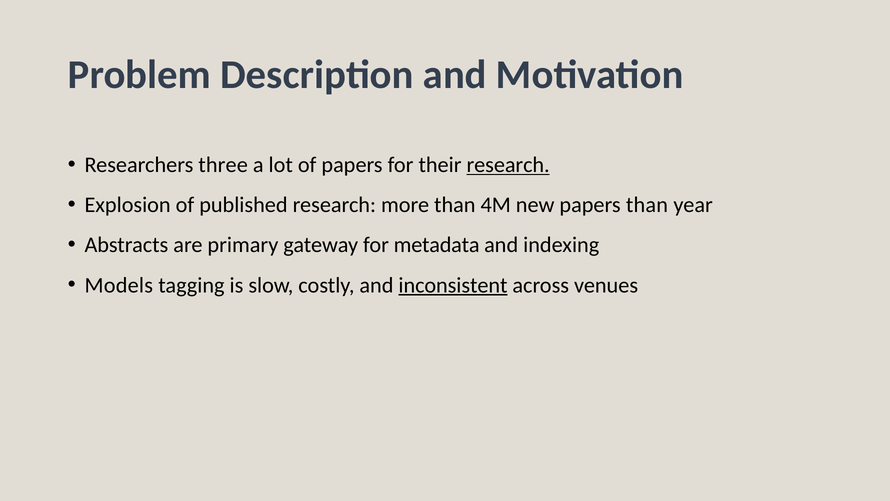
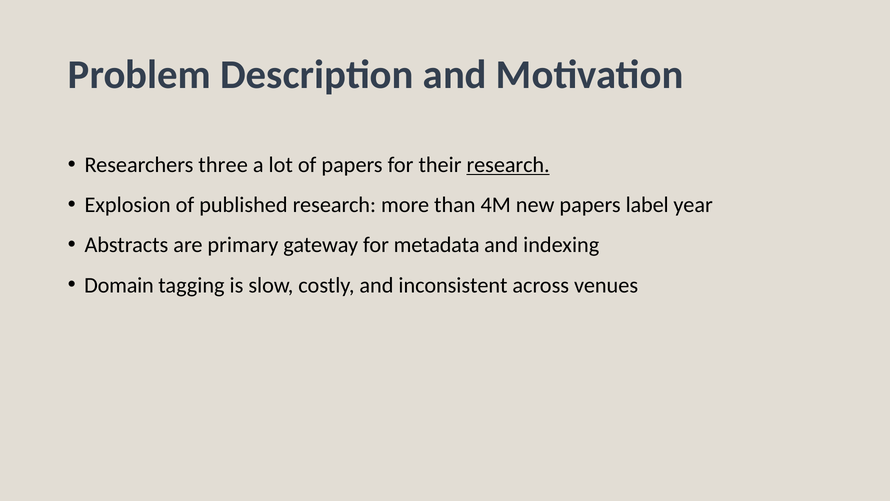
papers than: than -> label
Models: Models -> Domain
inconsistent underline: present -> none
